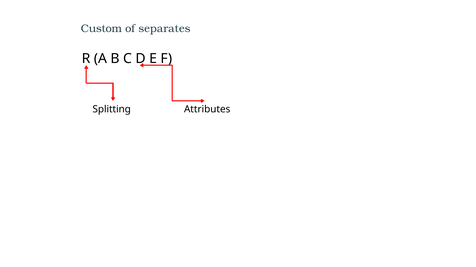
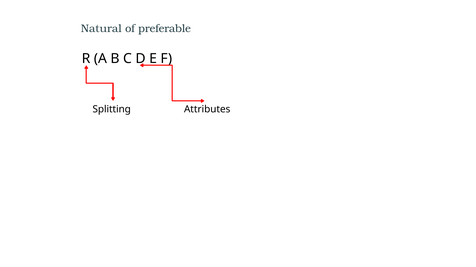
Custom: Custom -> Natural
separates: separates -> preferable
